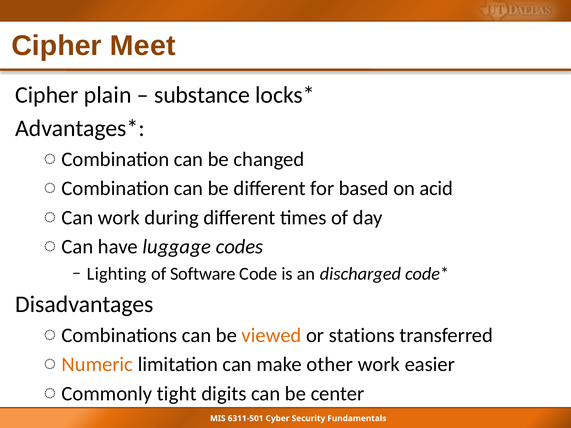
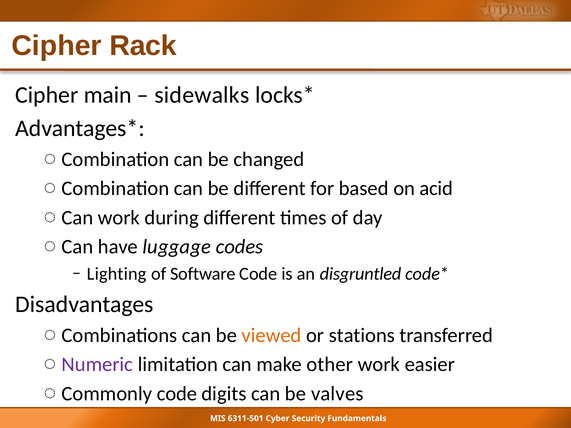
Meet: Meet -> Rack
plain: plain -> main
substance: substance -> sidewalks
discharged: discharged -> disgruntled
Numeric colour: orange -> purple
Commonly tight: tight -> code
center: center -> valves
